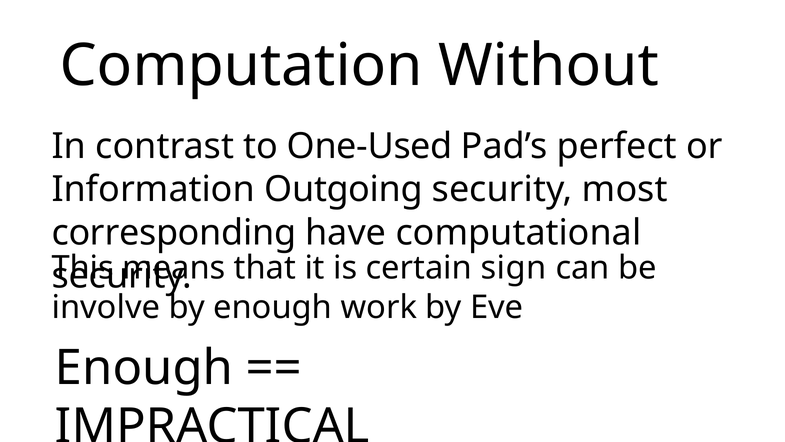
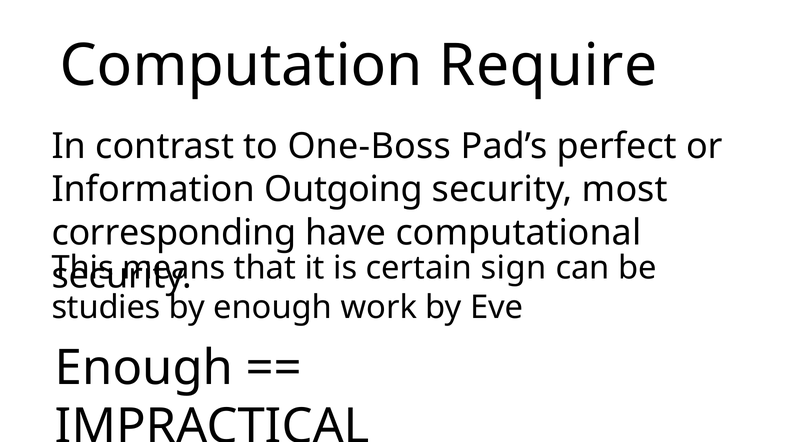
Without: Without -> Require
One-Used: One-Used -> One-Boss
involve: involve -> studies
